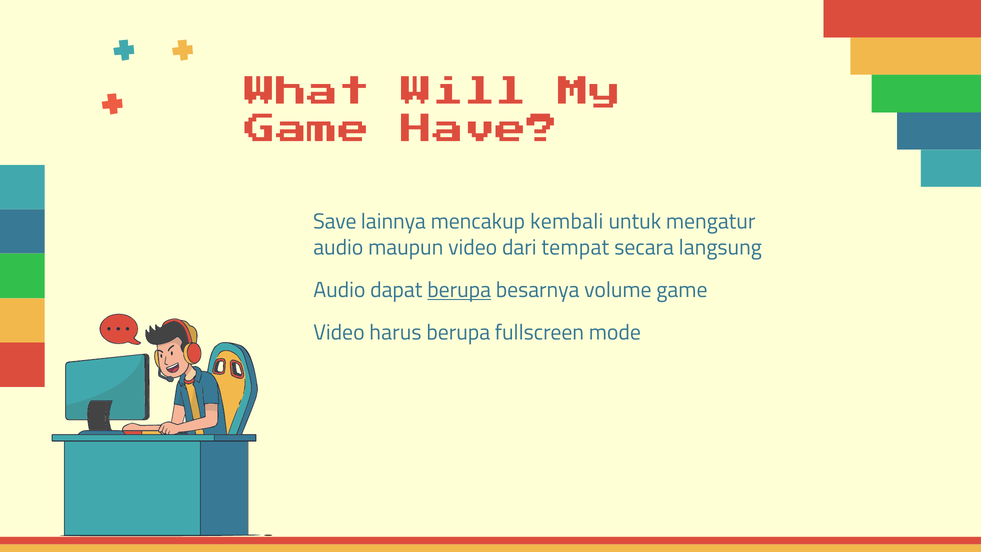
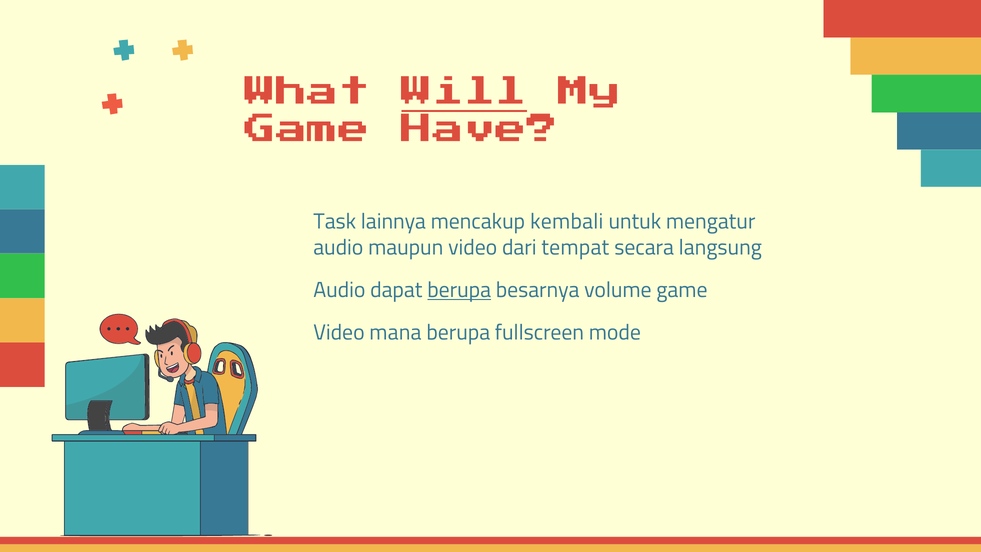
Will underline: none -> present
Save: Save -> Task
harus: harus -> mana
